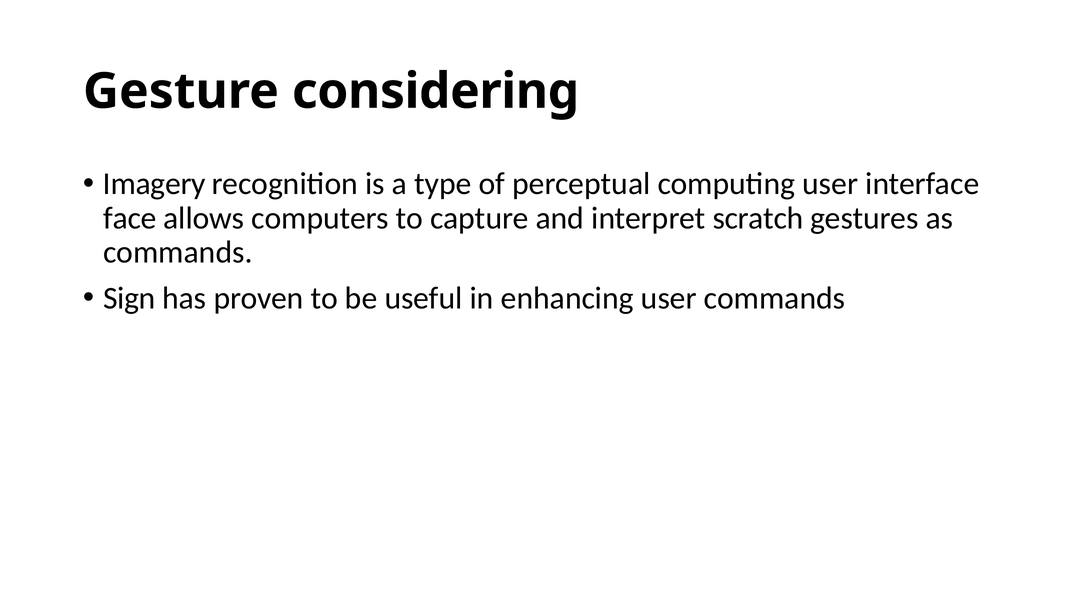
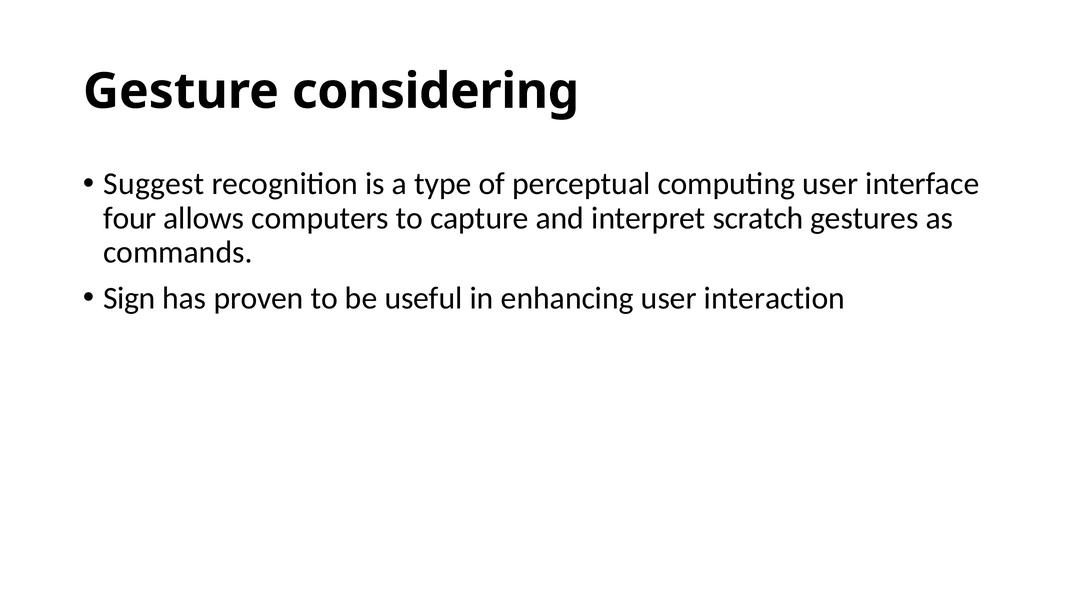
Imagery: Imagery -> Suggest
face: face -> four
user commands: commands -> interaction
